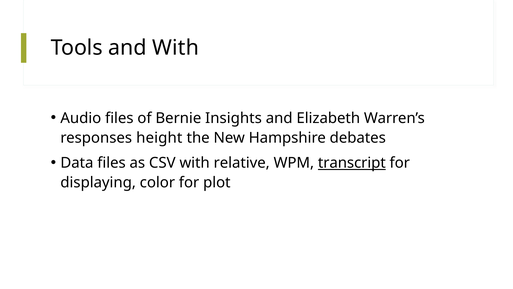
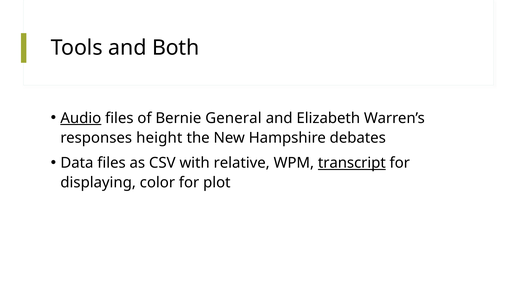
and With: With -> Both
Audio underline: none -> present
Insights: Insights -> General
